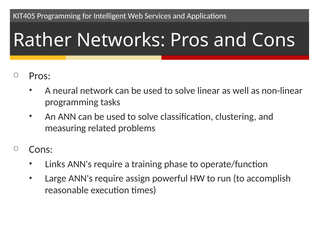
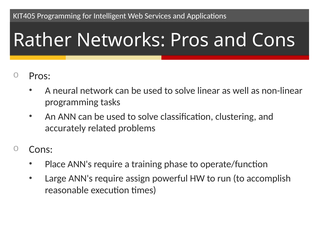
measuring: measuring -> accurately
Links: Links -> Place
